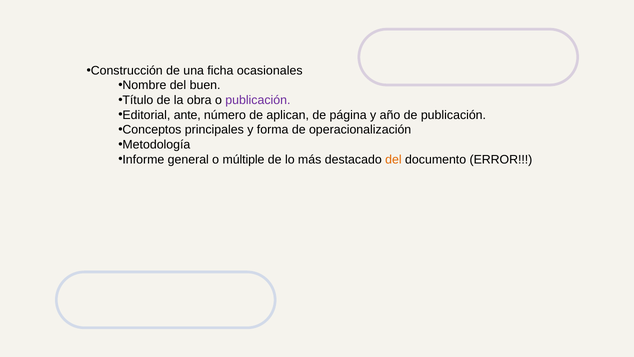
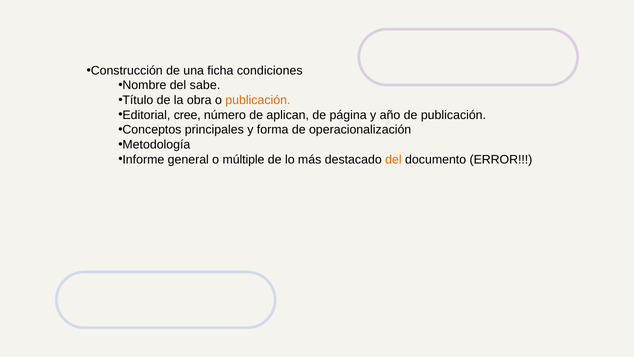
ocasionales: ocasionales -> condiciones
buen: buen -> sabe
publicación at (258, 100) colour: purple -> orange
ante: ante -> cree
